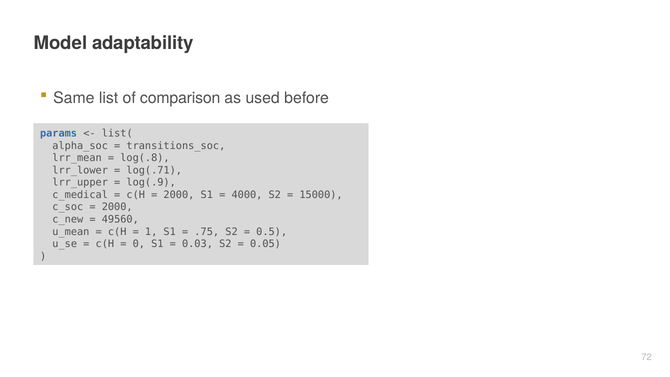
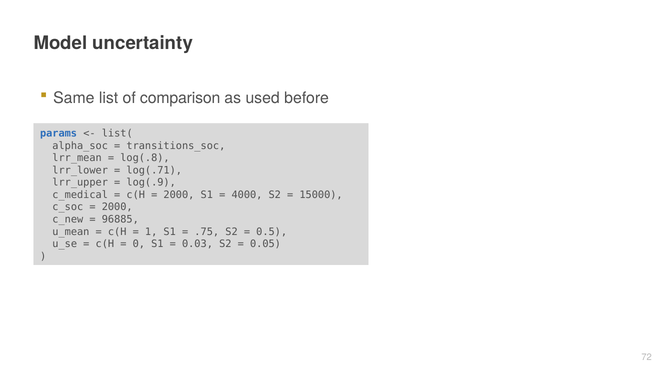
adaptability: adaptability -> uncertainty
49560: 49560 -> 96885
